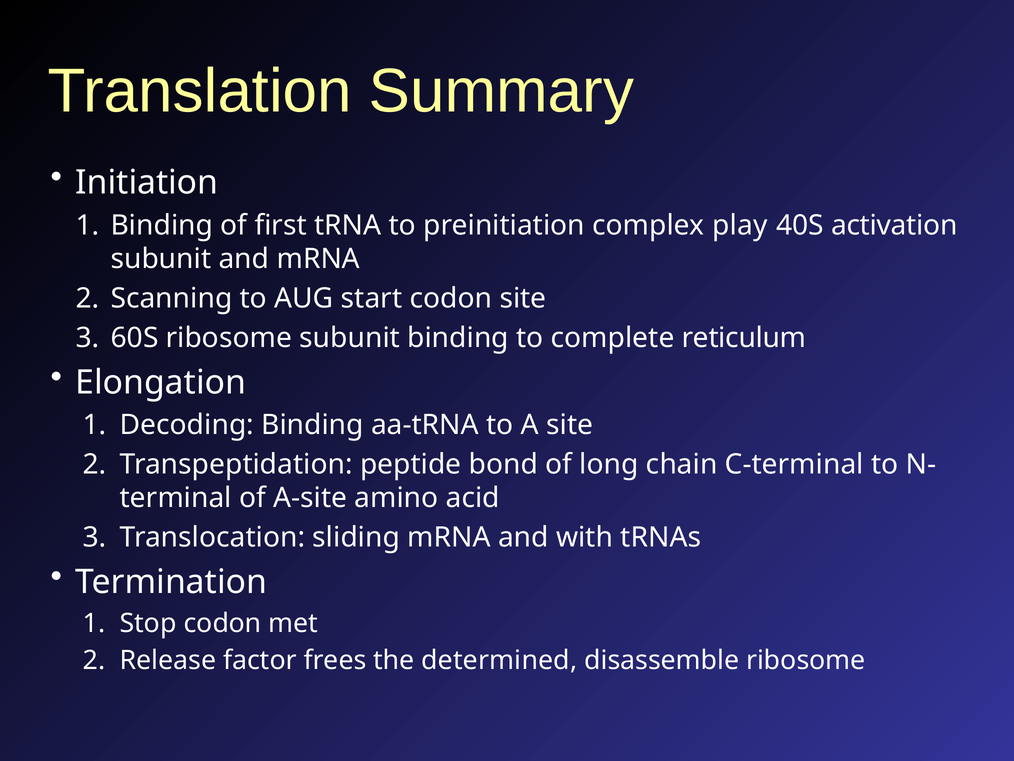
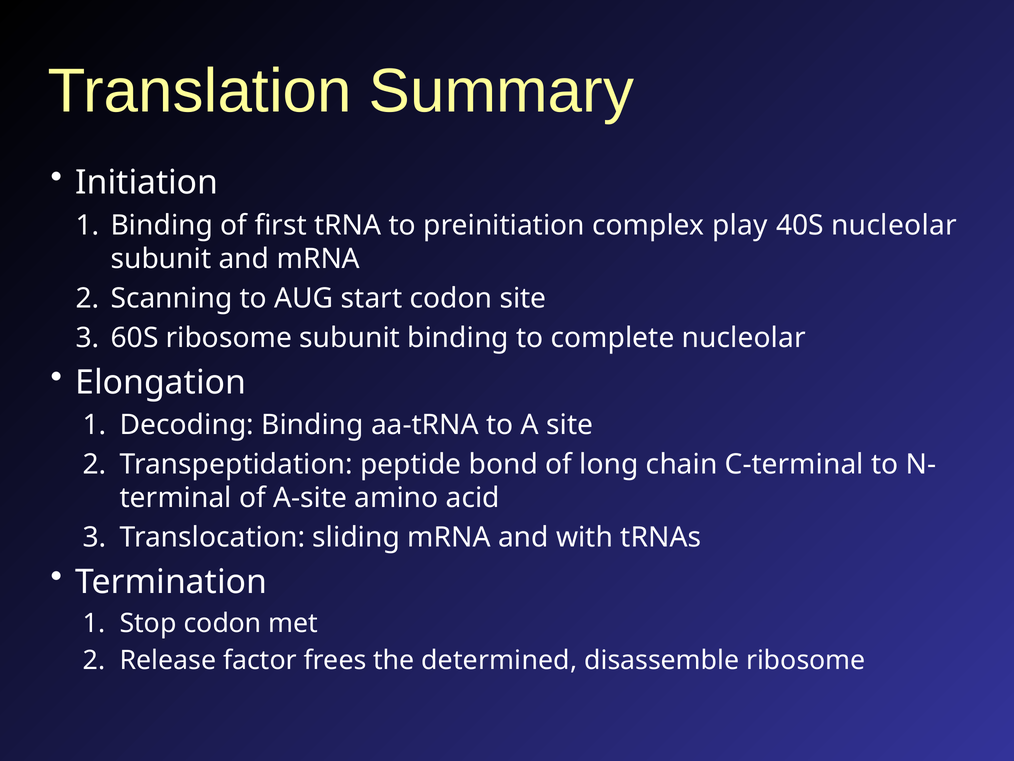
40S activation: activation -> nucleolar
complete reticulum: reticulum -> nucleolar
